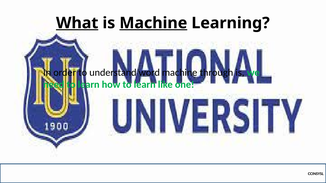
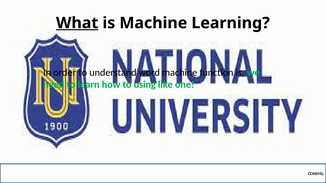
Machine at (153, 23) underline: present -> none
through: through -> function
how to learn: learn -> using
